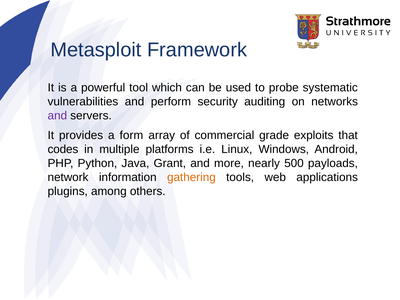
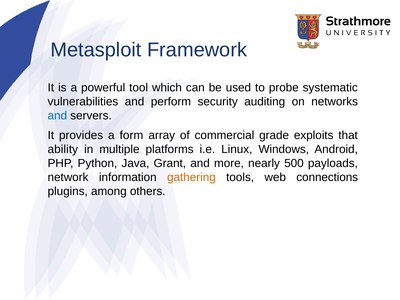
and at (57, 116) colour: purple -> blue
codes: codes -> ability
applications: applications -> connections
